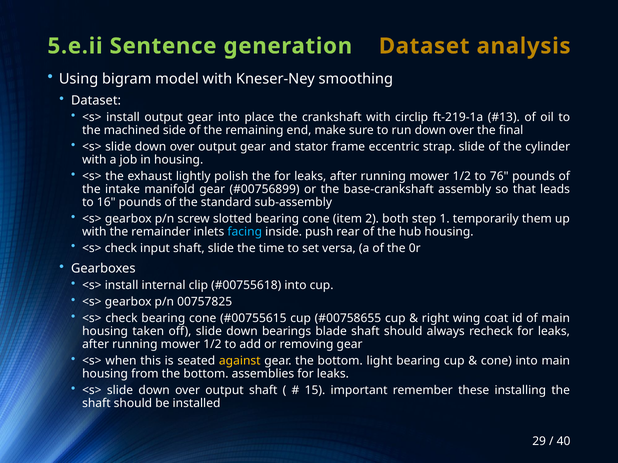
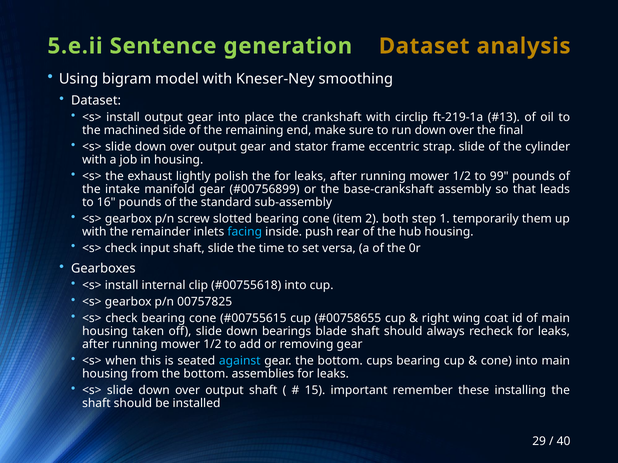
76: 76 -> 99
against colour: yellow -> light blue
light: light -> cups
